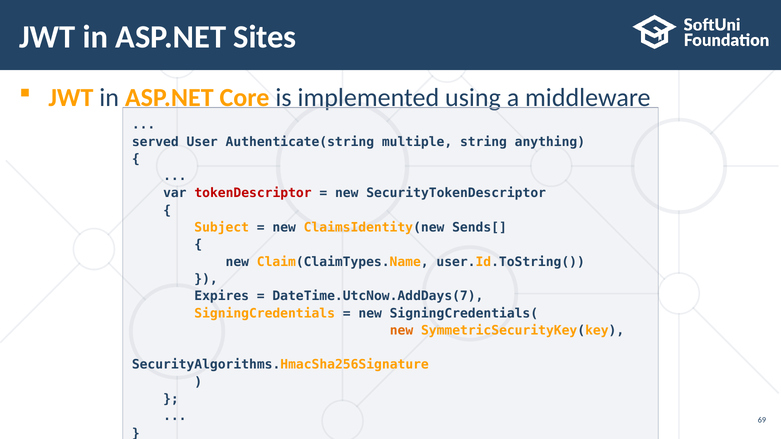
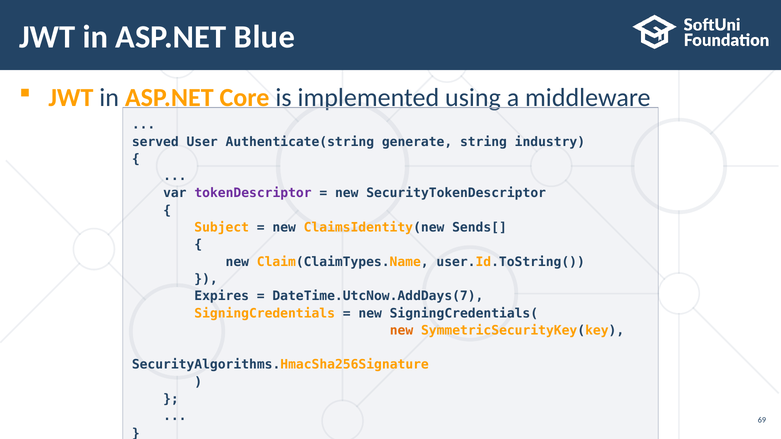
Sites: Sites -> Blue
multiple: multiple -> generate
anything: anything -> industry
tokenDescriptor colour: red -> purple
